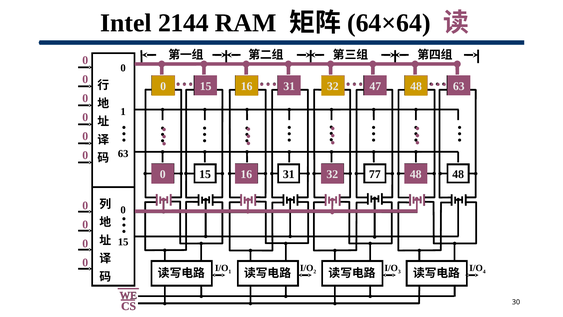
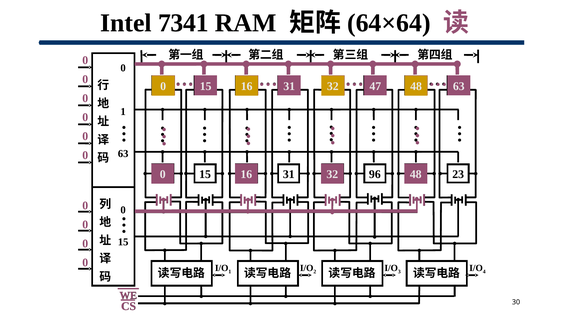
2144: 2144 -> 7341
77: 77 -> 96
48 at (458, 174): 48 -> 23
